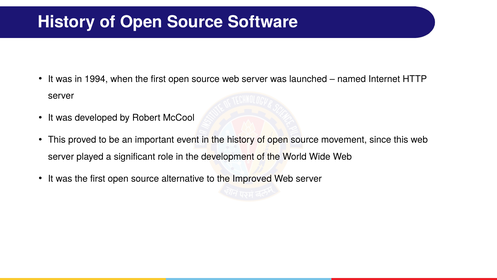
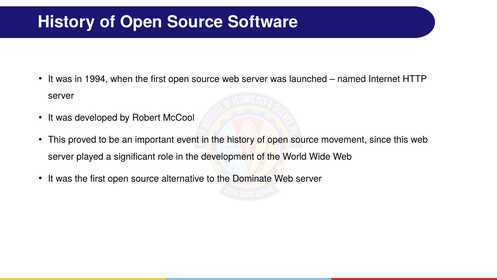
Improved: Improved -> Dominate
